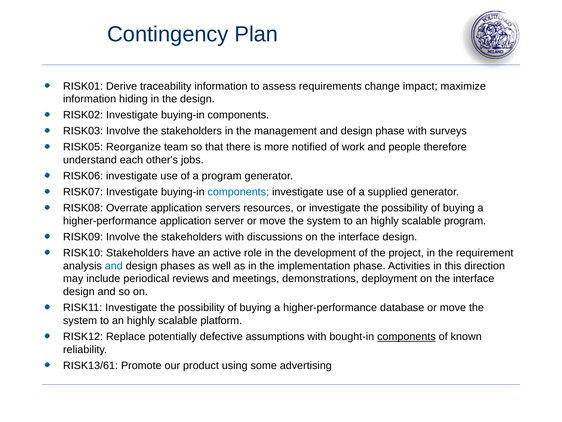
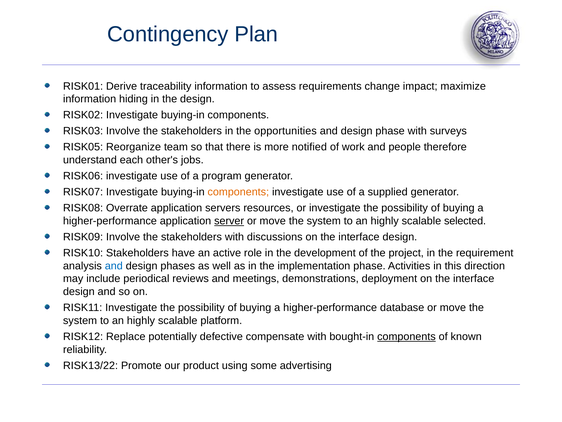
management: management -> opportunities
components at (238, 192) colour: blue -> orange
server underline: none -> present
scalable program: program -> selected
assumptions: assumptions -> compensate
RISK13/61: RISK13/61 -> RISK13/22
